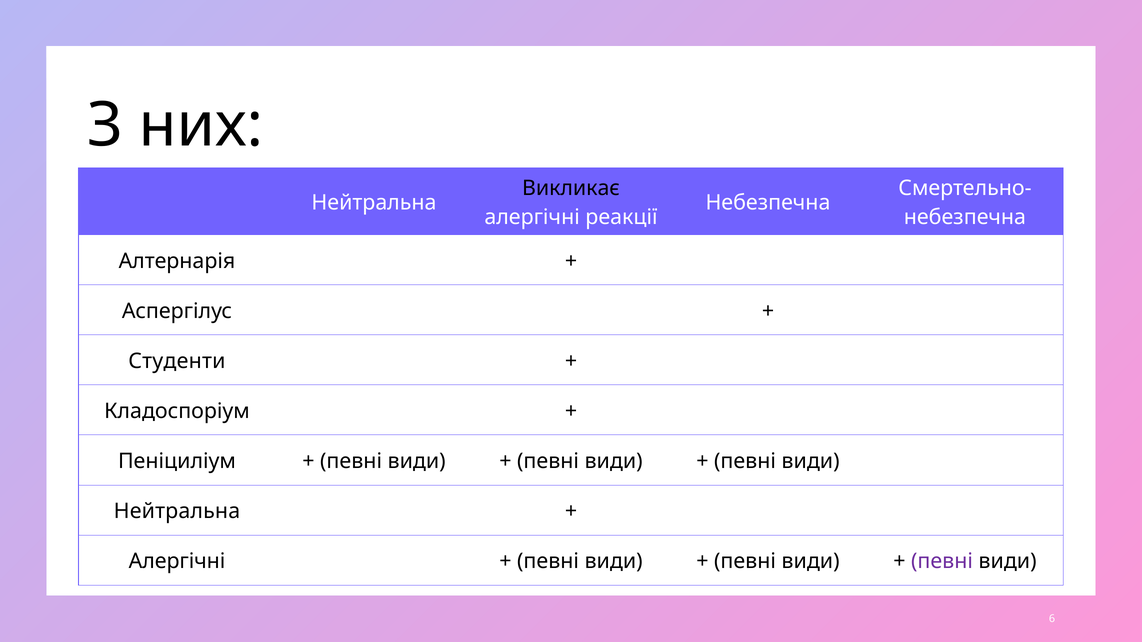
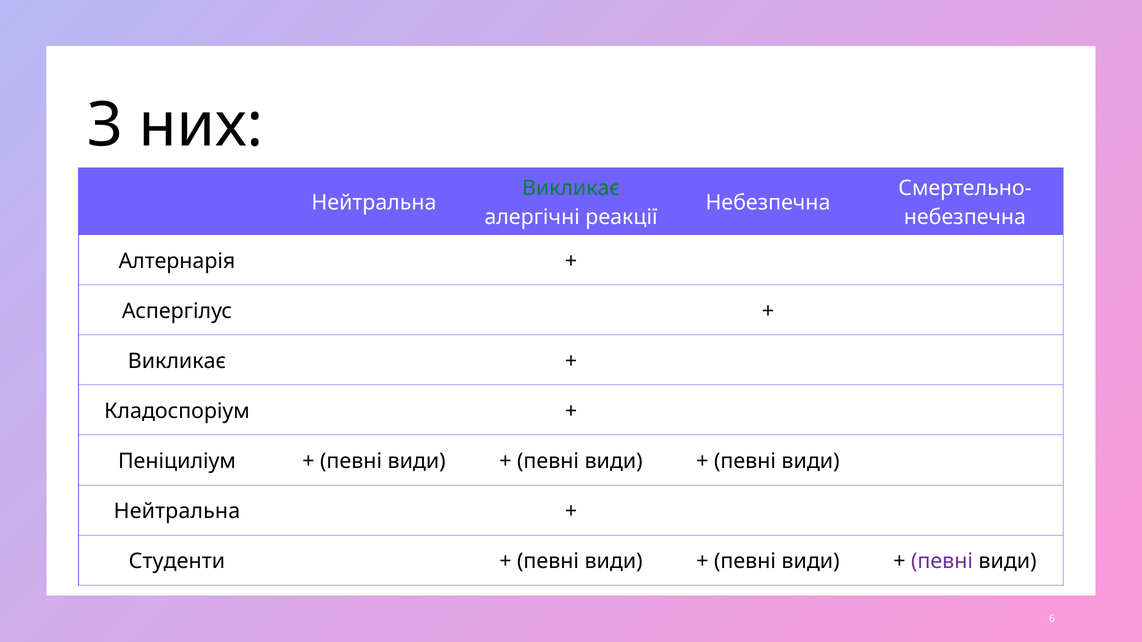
Викликає at (571, 188) colour: black -> green
Студенти at (177, 361): Студенти -> Викликає
Алергічні at (177, 562): Алергічні -> Студенти
